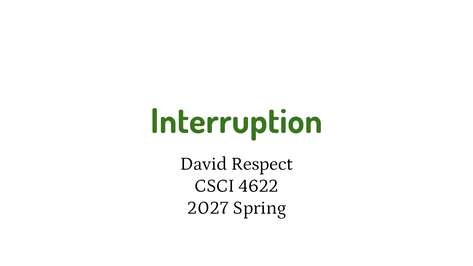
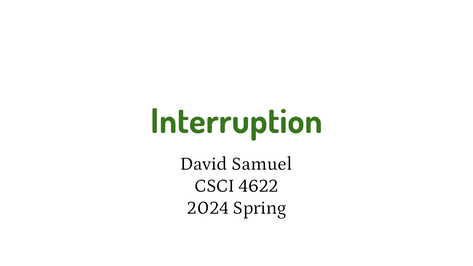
Respect: Respect -> Samuel
2027: 2027 -> 2024
